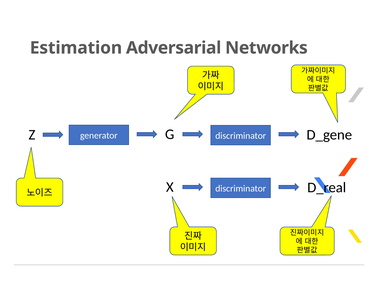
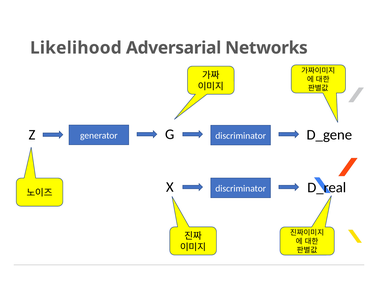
Estimation: Estimation -> Likelihood
